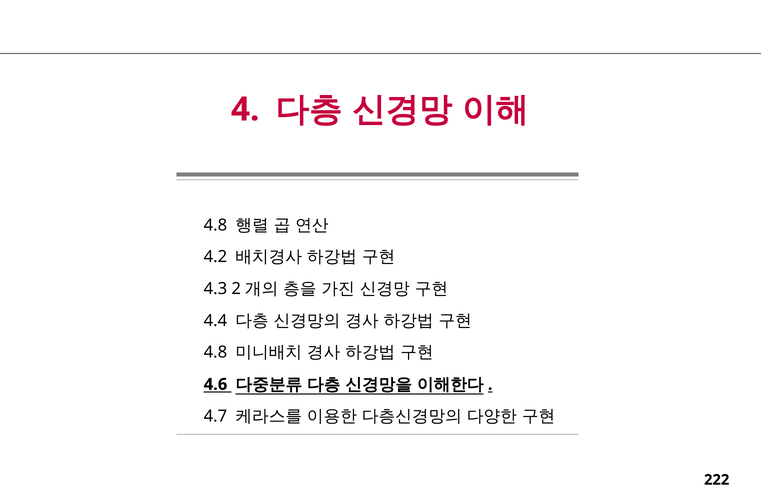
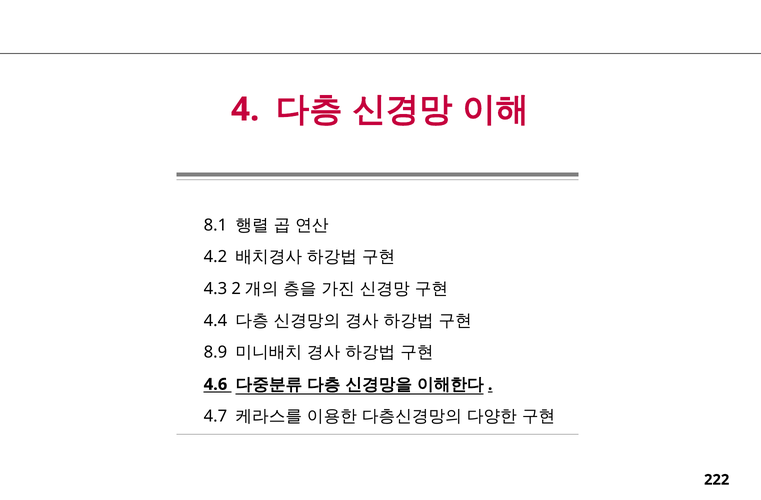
4.8 at (215, 225): 4.8 -> 8.1
4.8 at (215, 352): 4.8 -> 8.9
